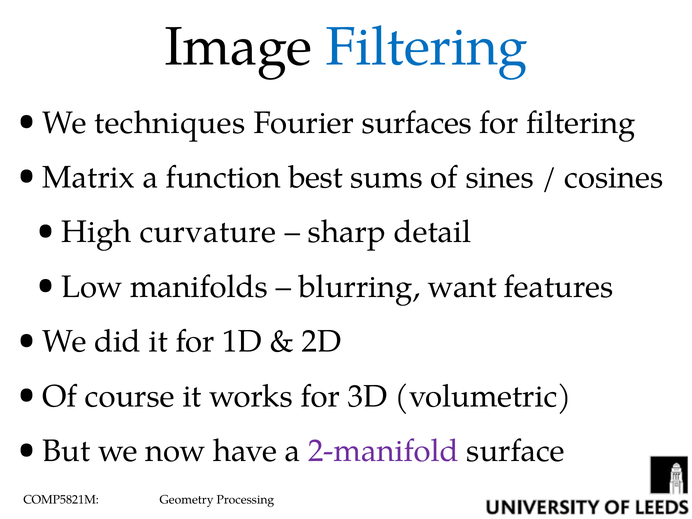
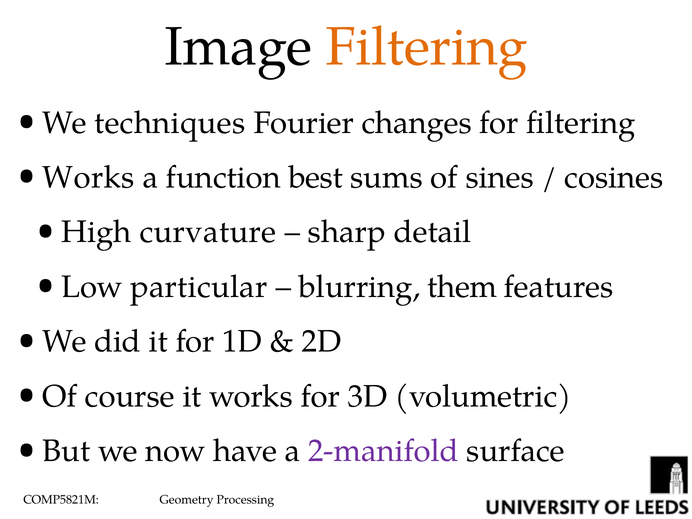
Filtering at (427, 47) colour: blue -> orange
surfaces: surfaces -> changes
Matrix at (89, 177): Matrix -> Works
manifolds: manifolds -> particular
want: want -> them
